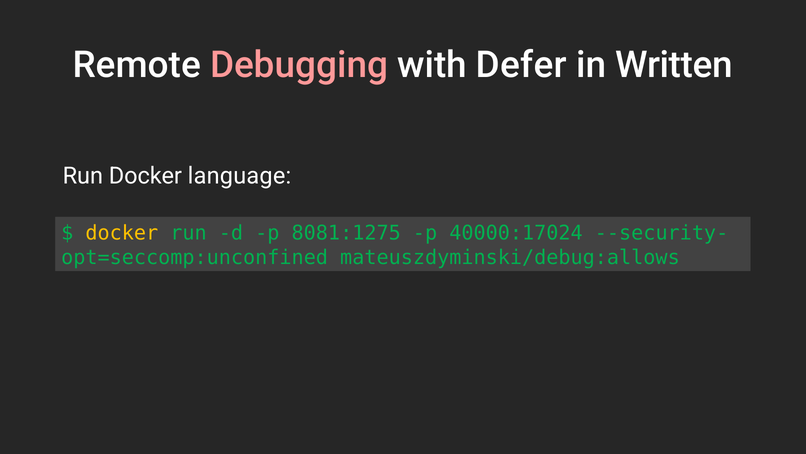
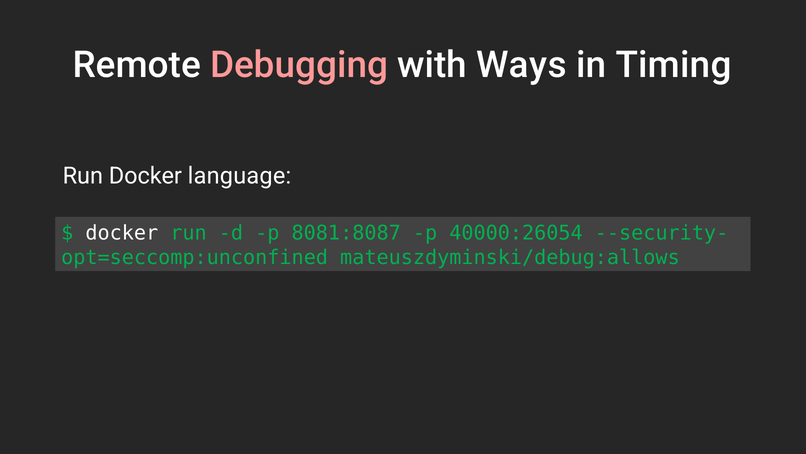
Defer: Defer -> Ways
Written: Written -> Timing
docker at (122, 233) colour: yellow -> white
8081:1275: 8081:1275 -> 8081:8087
40000:17024: 40000:17024 -> 40000:26054
